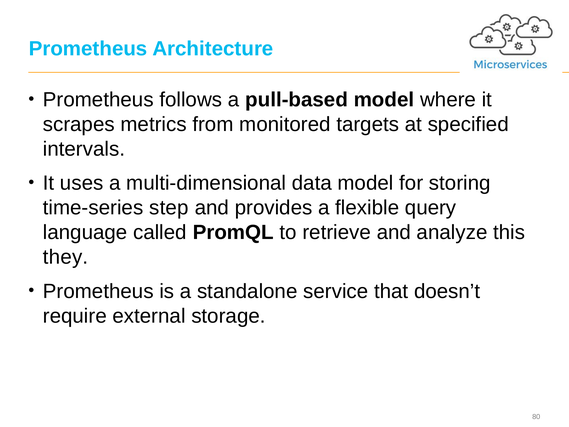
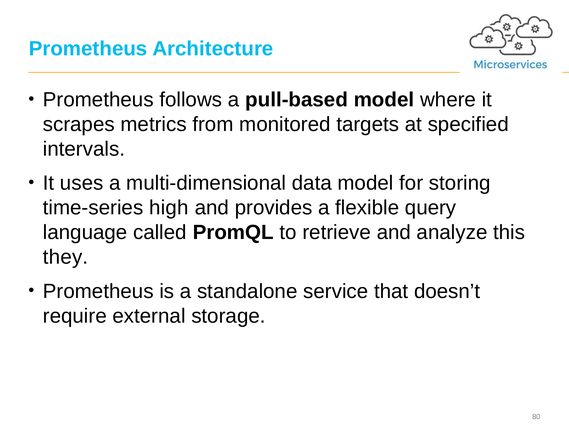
step: step -> high
